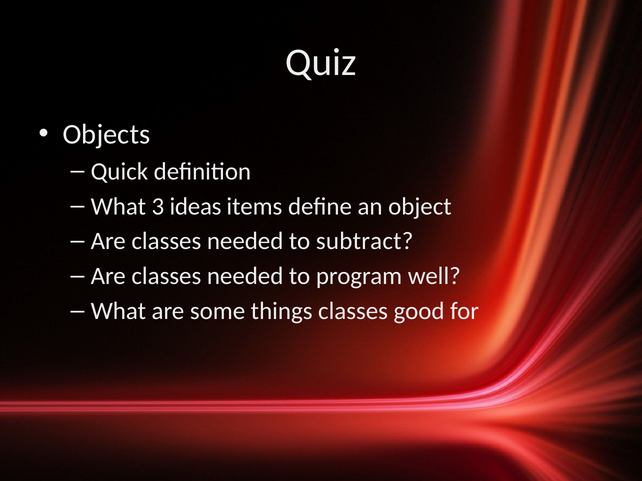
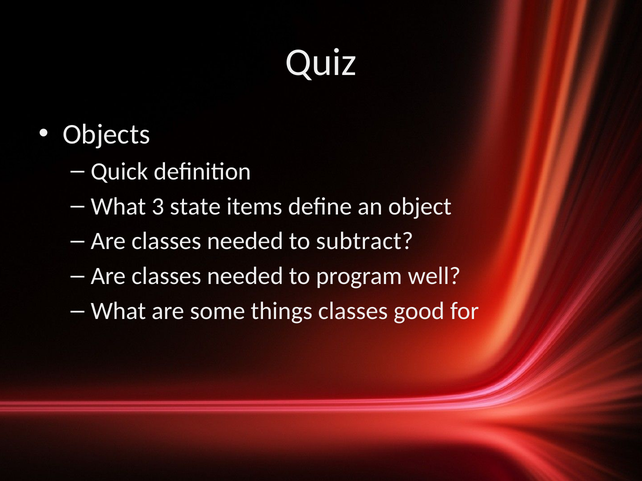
ideas: ideas -> state
